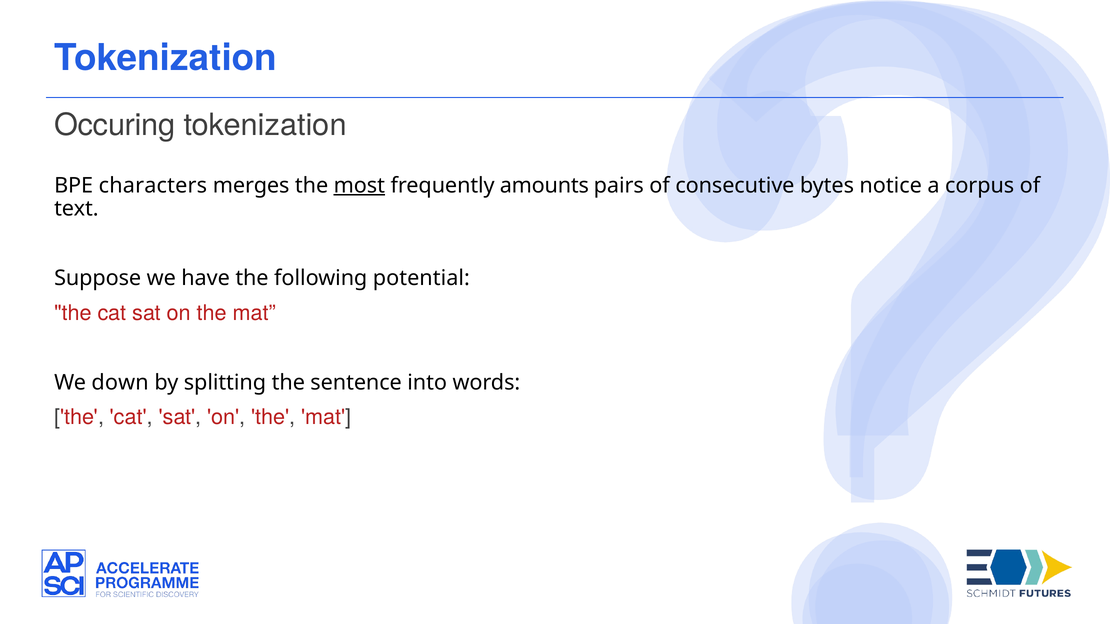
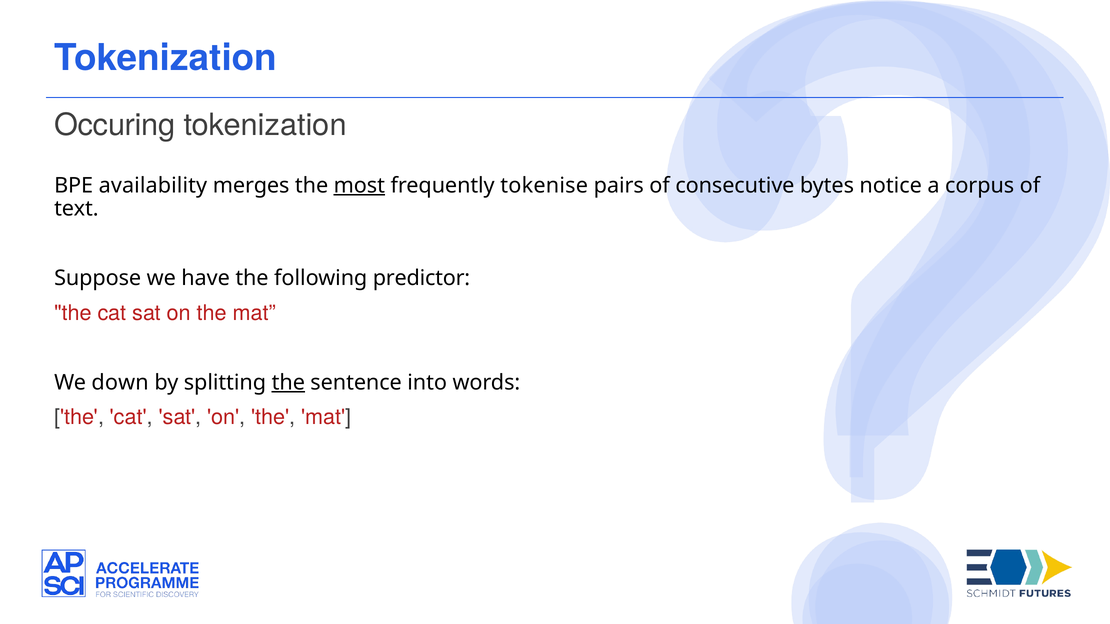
characters: characters -> availability
amounts: amounts -> tokenise
potential: potential -> predictor
the at (288, 383) underline: none -> present
